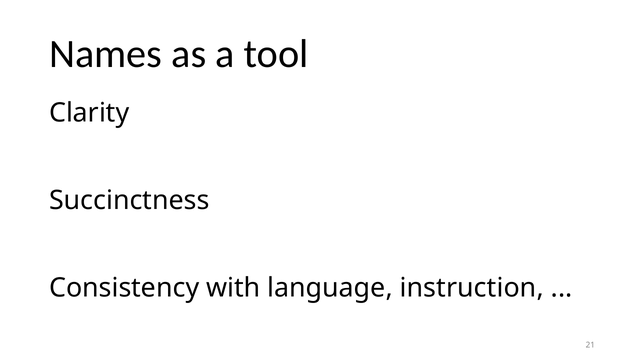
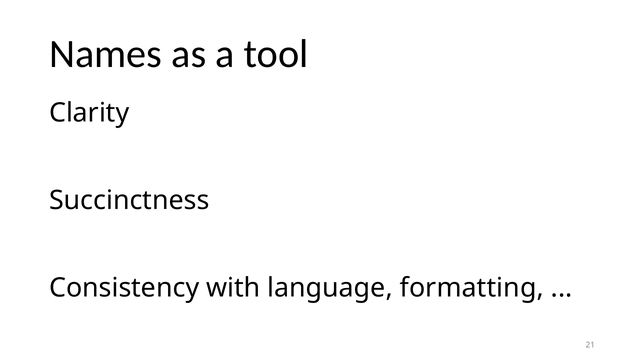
instruction: instruction -> formatting
